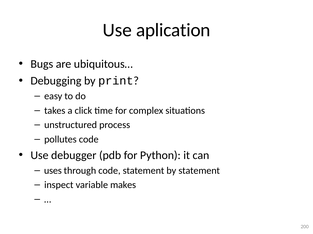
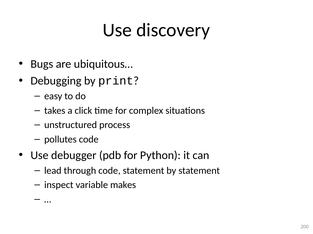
aplication: aplication -> discovery
uses: uses -> lead
